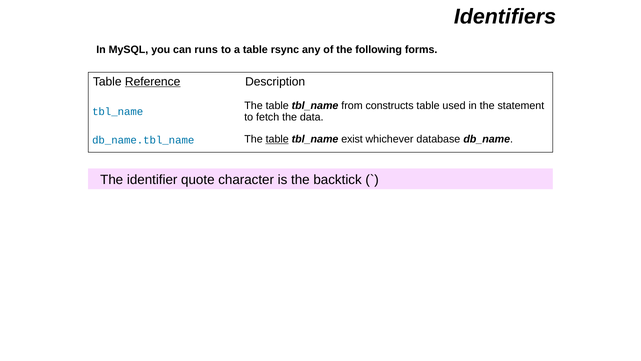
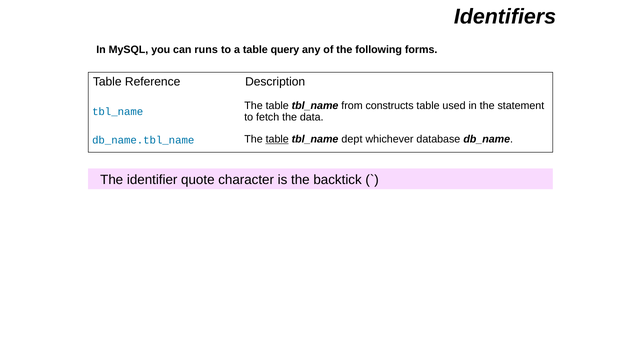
rsync: rsync -> query
Reference underline: present -> none
exist: exist -> dept
